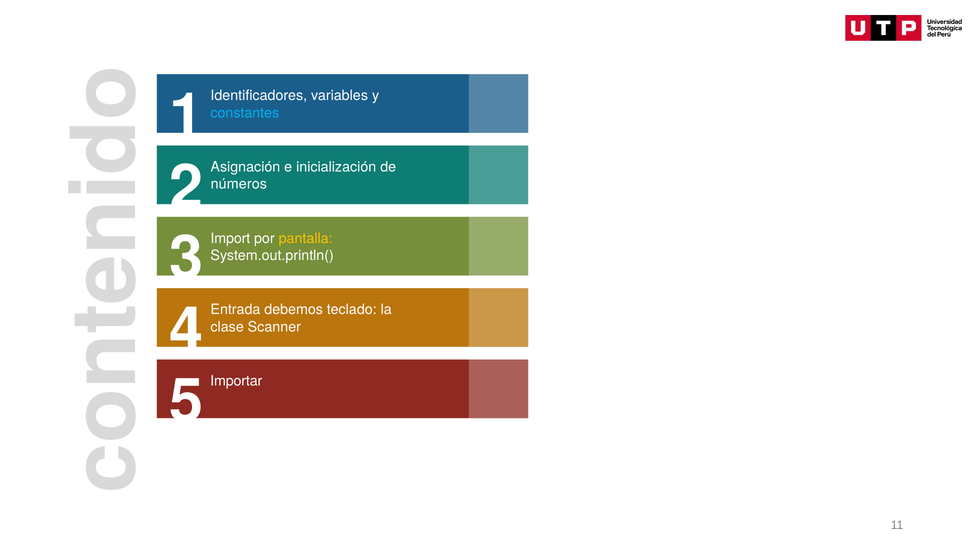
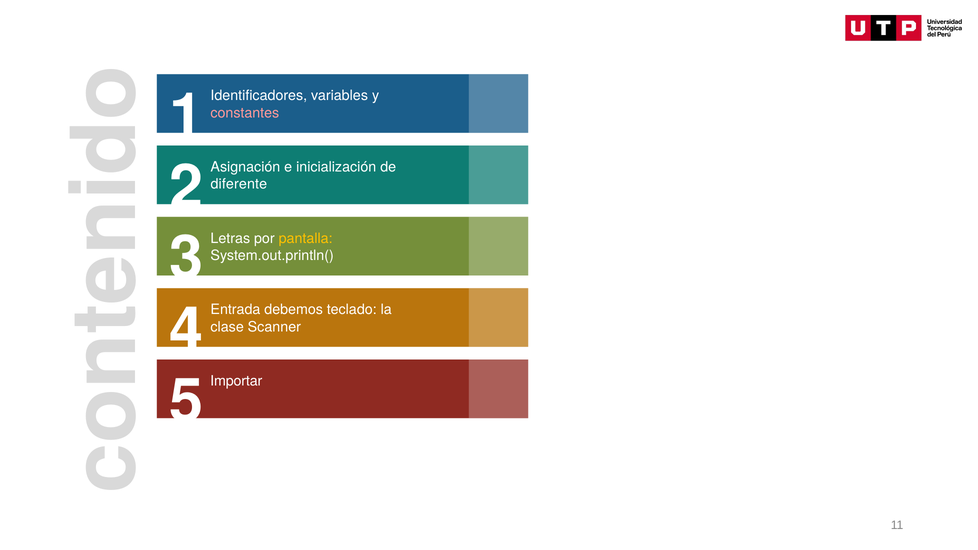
constantes colour: light blue -> pink
números: números -> diferente
Import: Import -> Letras
